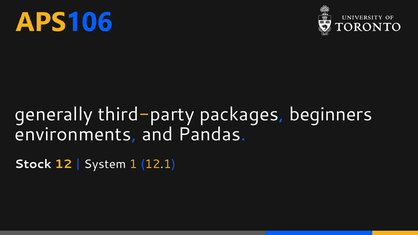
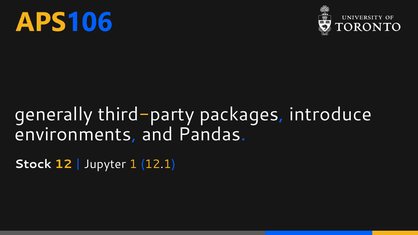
beginners: beginners -> introduce
System: System -> Jupyter
